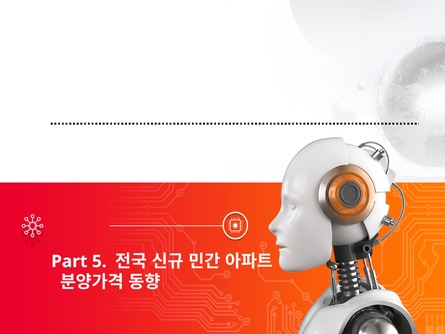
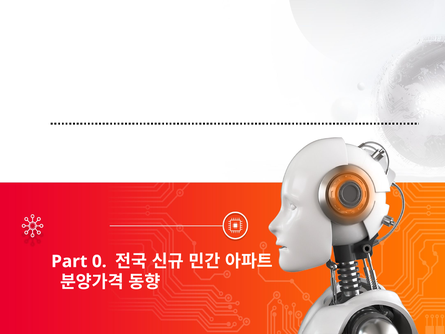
5: 5 -> 0
